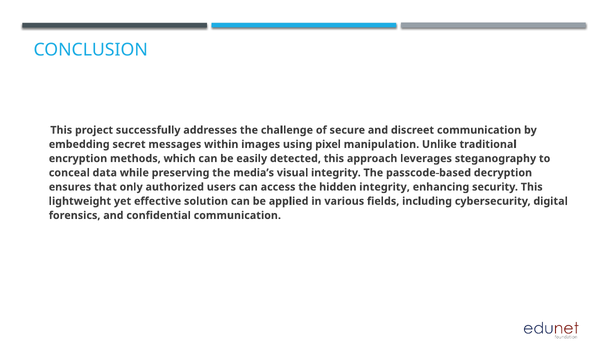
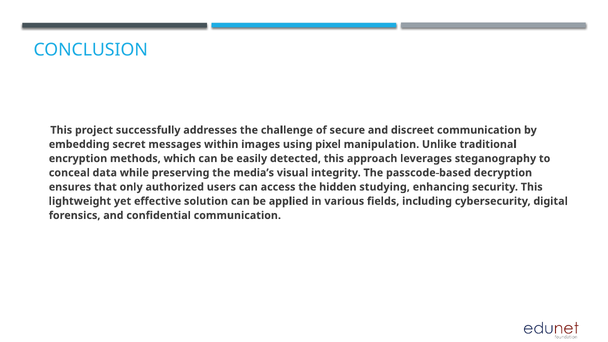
hidden integrity: integrity -> studying
